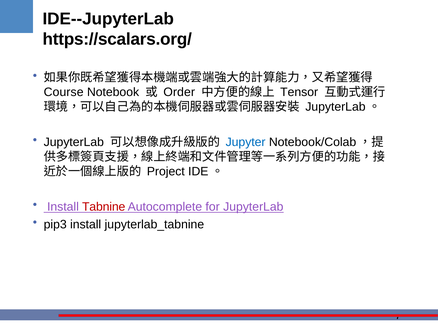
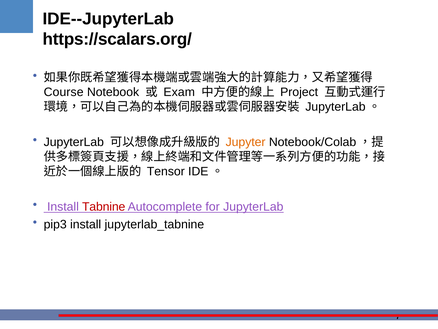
Order: Order -> Exam
Tensor: Tensor -> Project
Jupyter colour: blue -> orange
Project: Project -> Tensor
